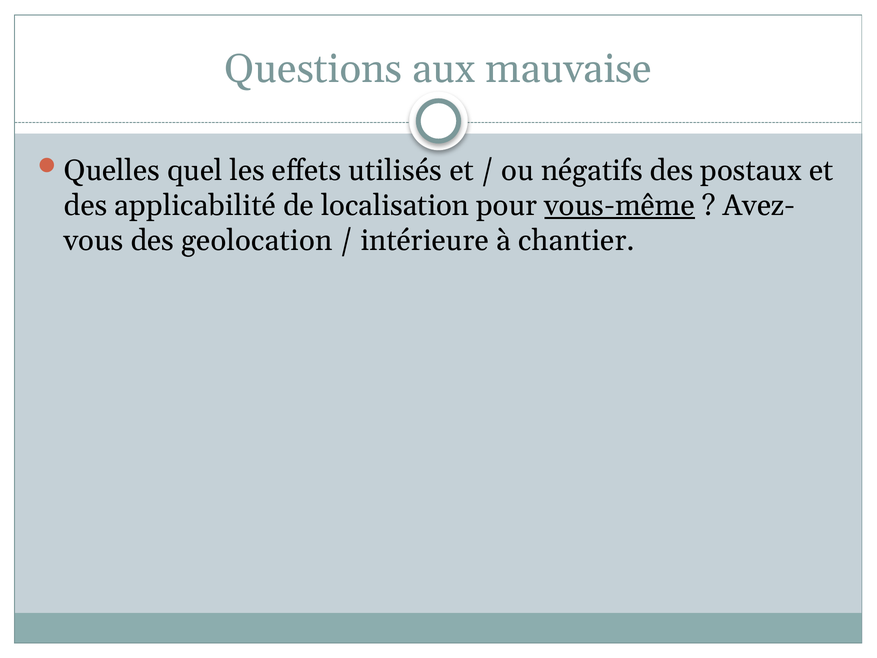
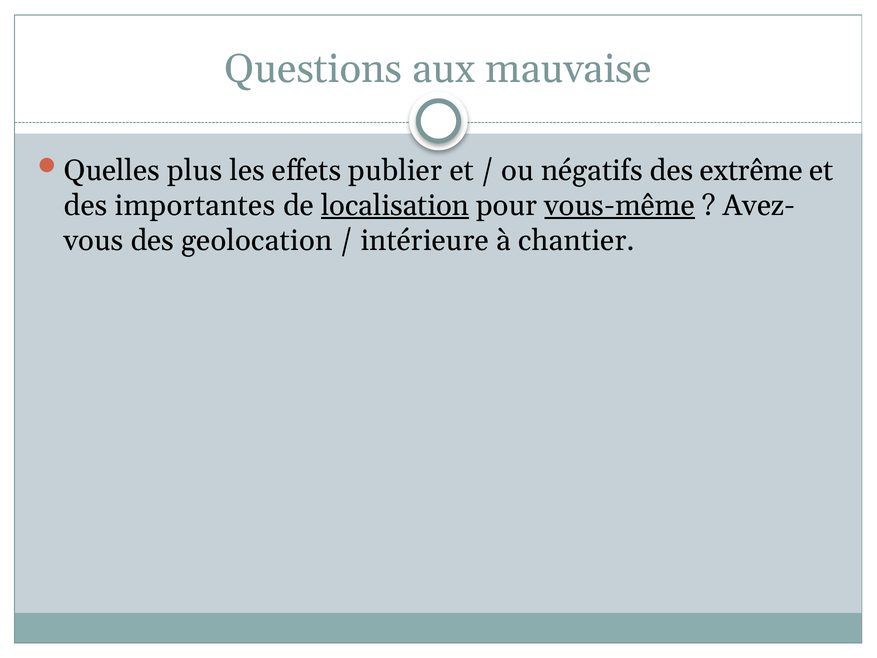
quel: quel -> plus
utilisés: utilisés -> publier
postaux: postaux -> extrême
applicabilité: applicabilité -> importantes
localisation underline: none -> present
